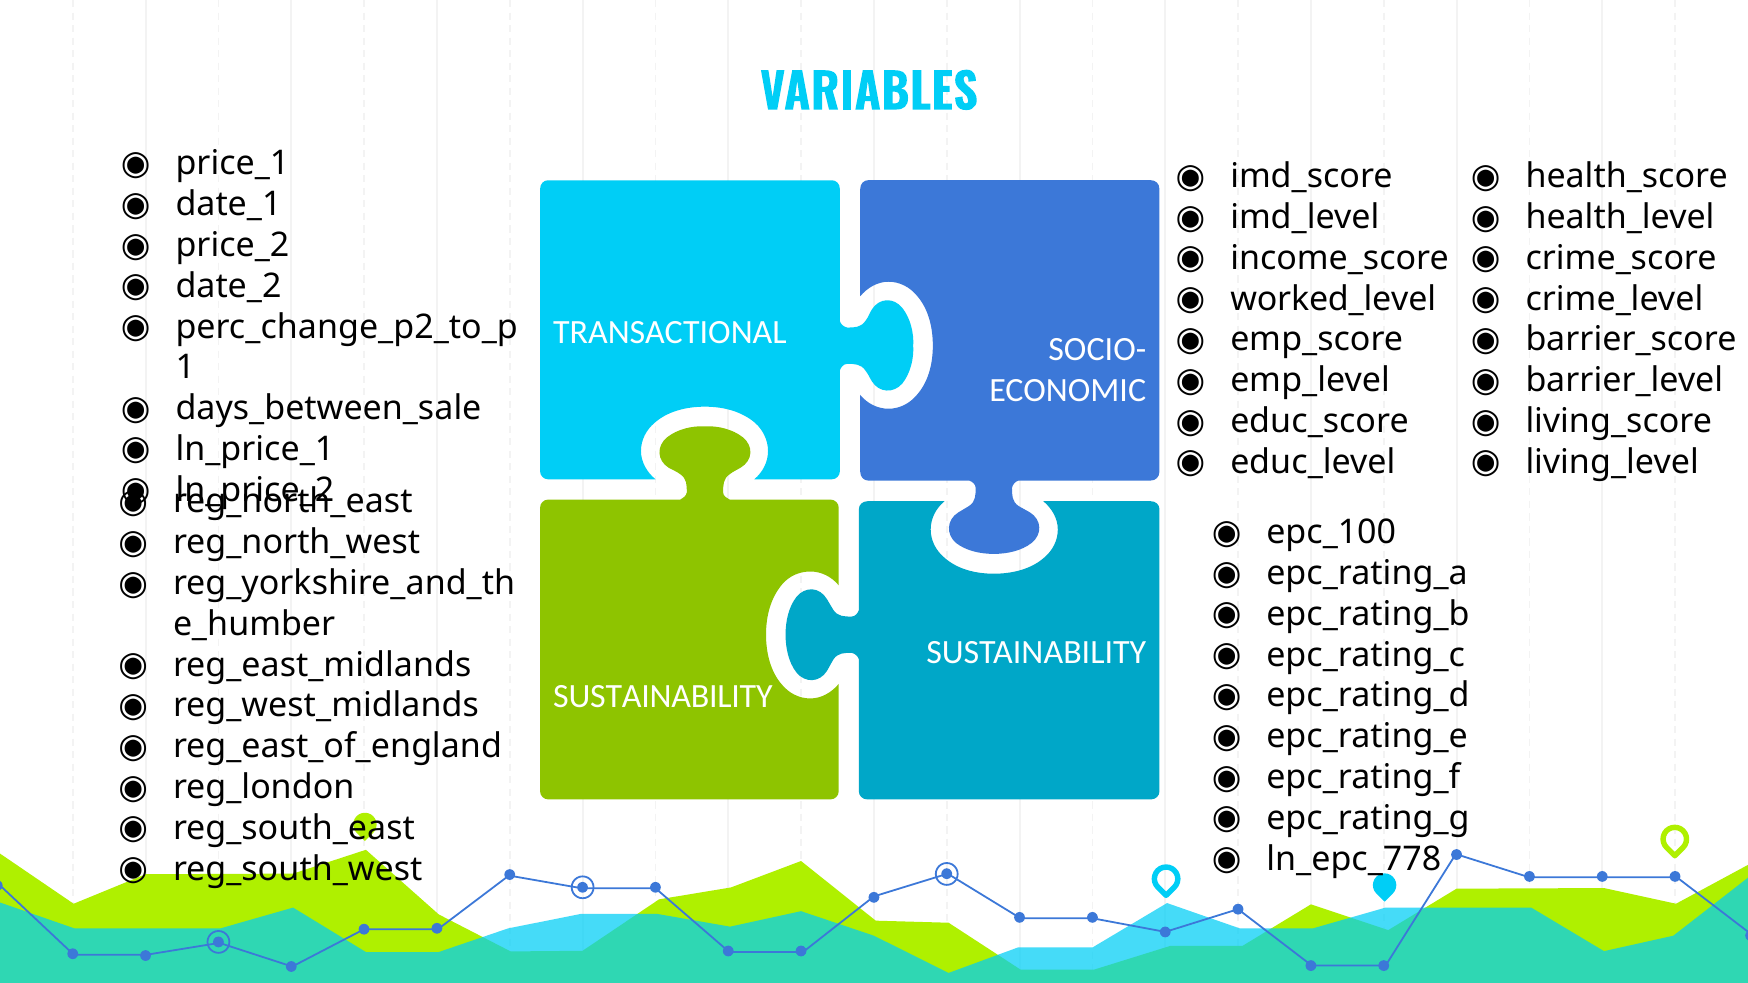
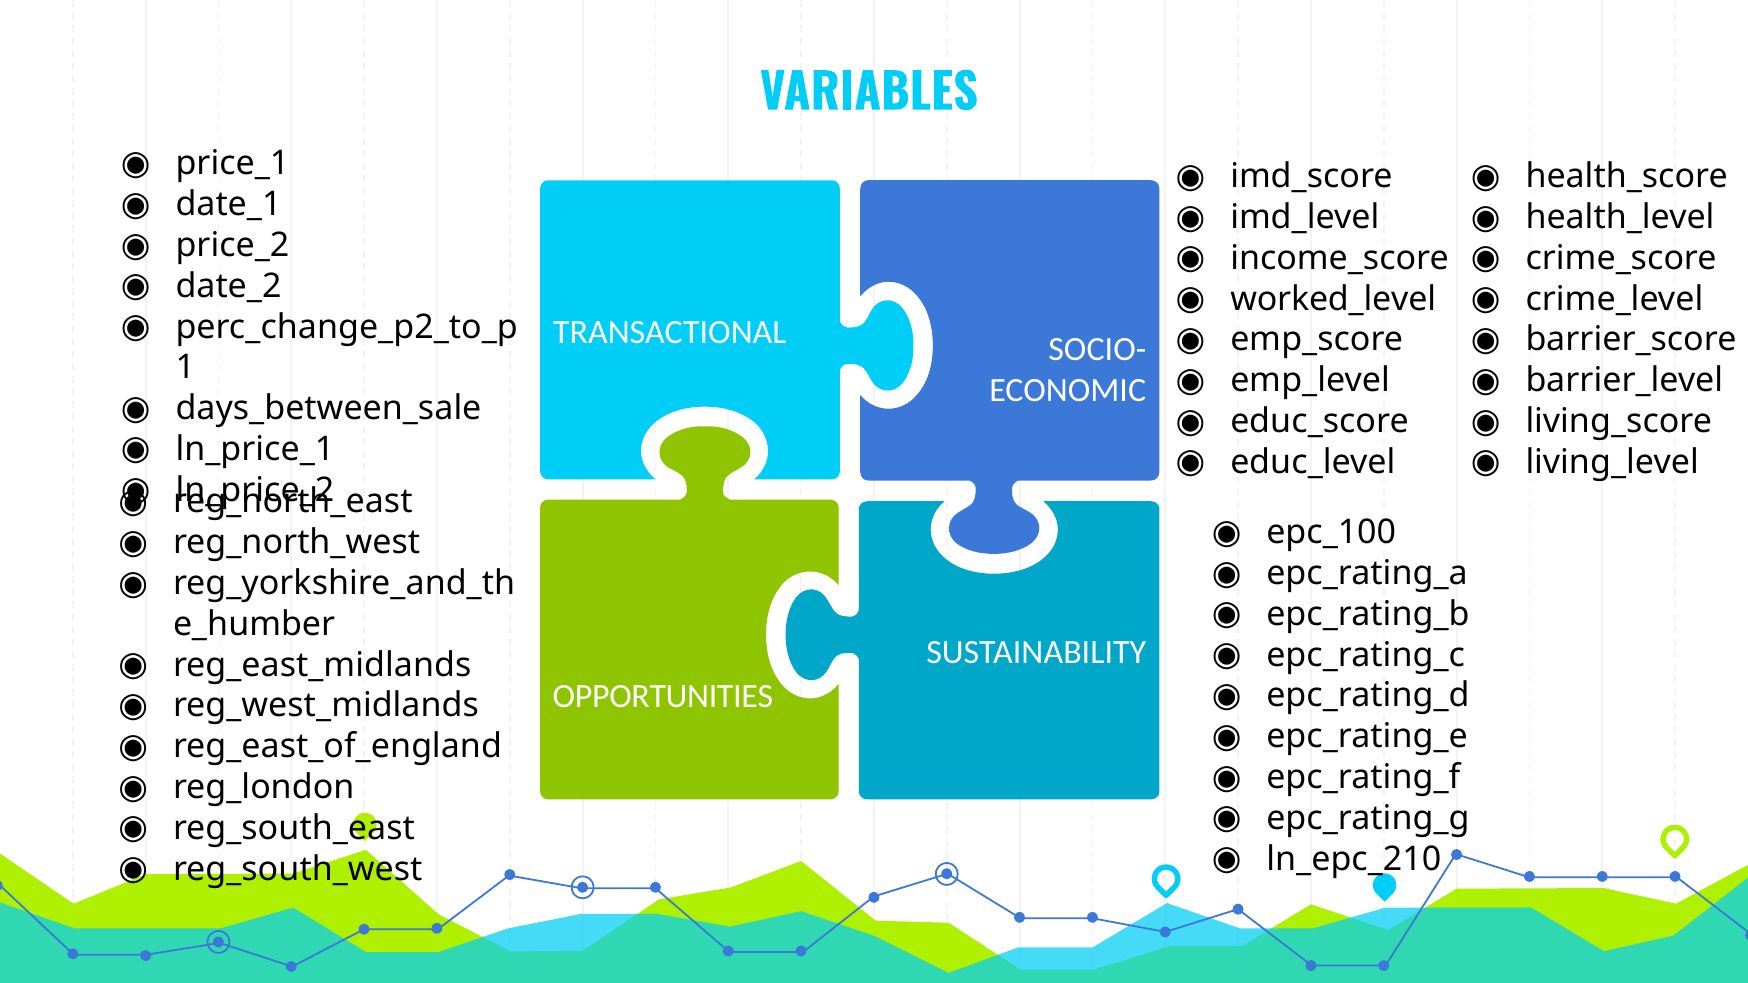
SUSTAINABILITY at (663, 697): SUSTAINABILITY -> OPPORTUNITIES
ln_epc_778: ln_epc_778 -> ln_epc_210
